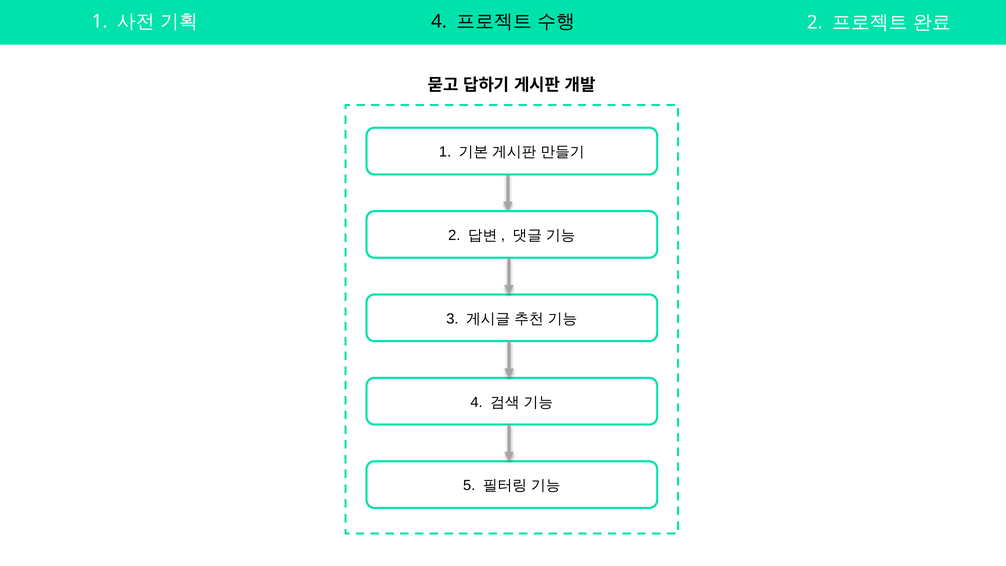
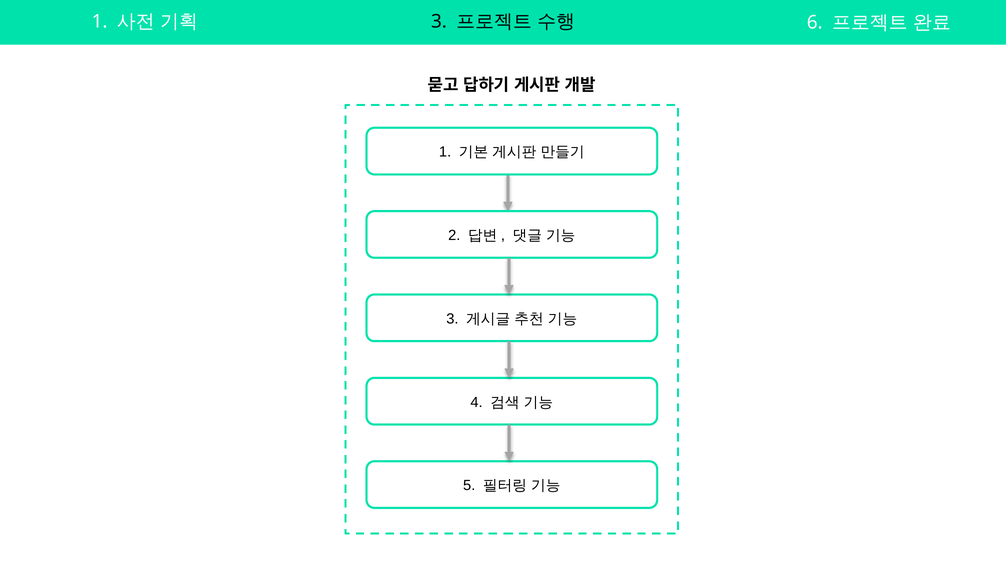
4 at (439, 22): 4 -> 3
2 at (815, 23): 2 -> 6
